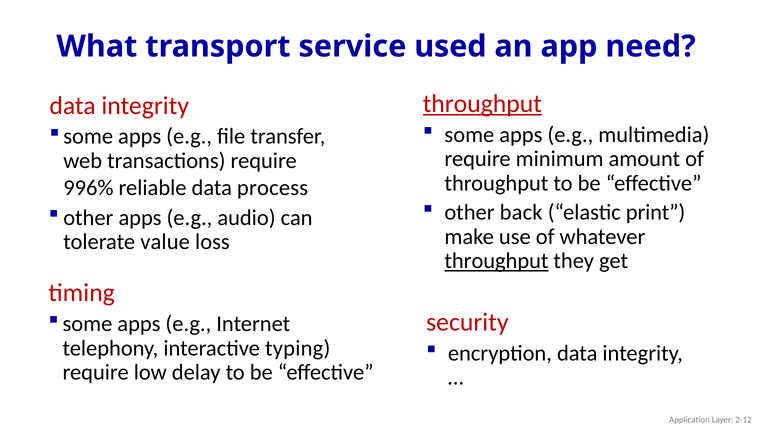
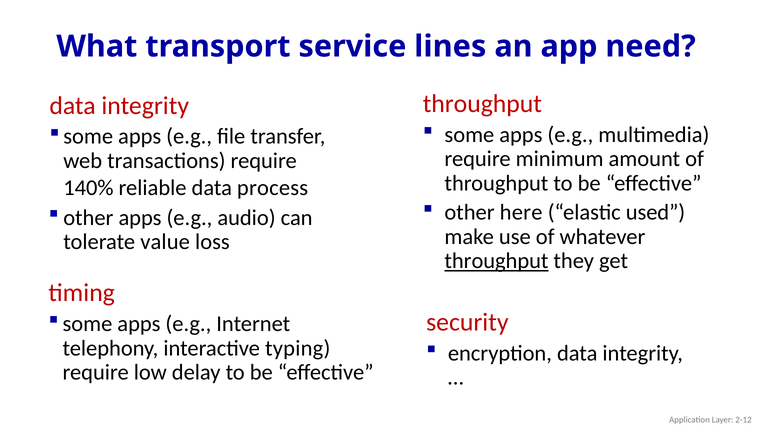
used: used -> lines
throughput at (482, 104) underline: present -> none
996%: 996% -> 140%
back: back -> here
print: print -> used
